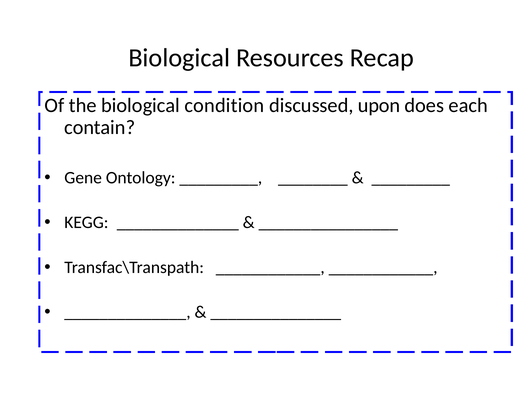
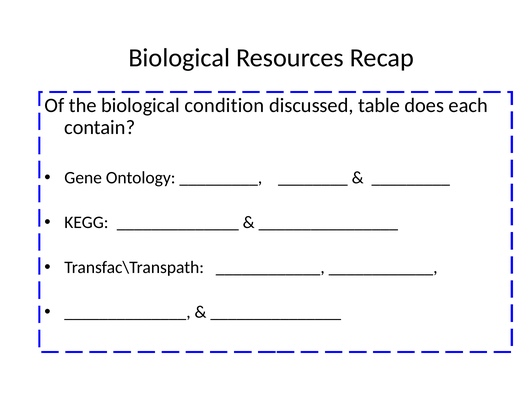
upon: upon -> table
